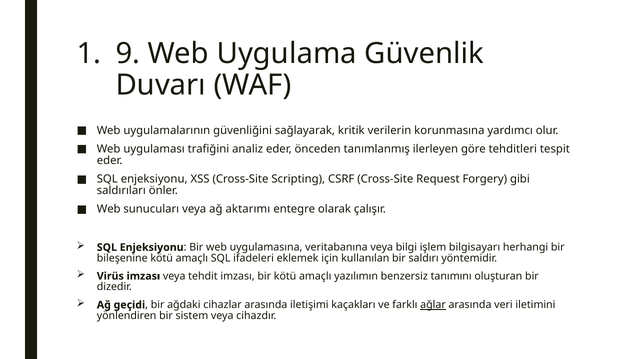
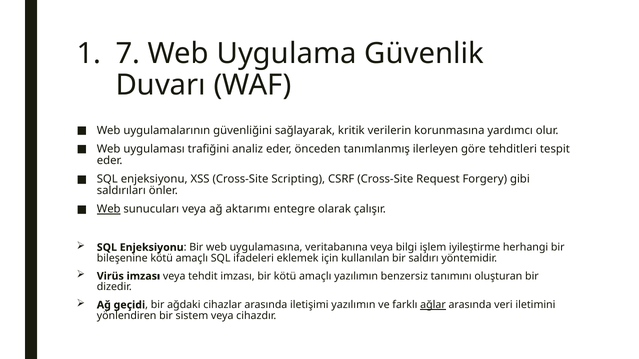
9: 9 -> 7
Web at (109, 209) underline: none -> present
bilgisayarı: bilgisayarı -> iyileştirme
iletişimi kaçakları: kaçakları -> yazılımın
